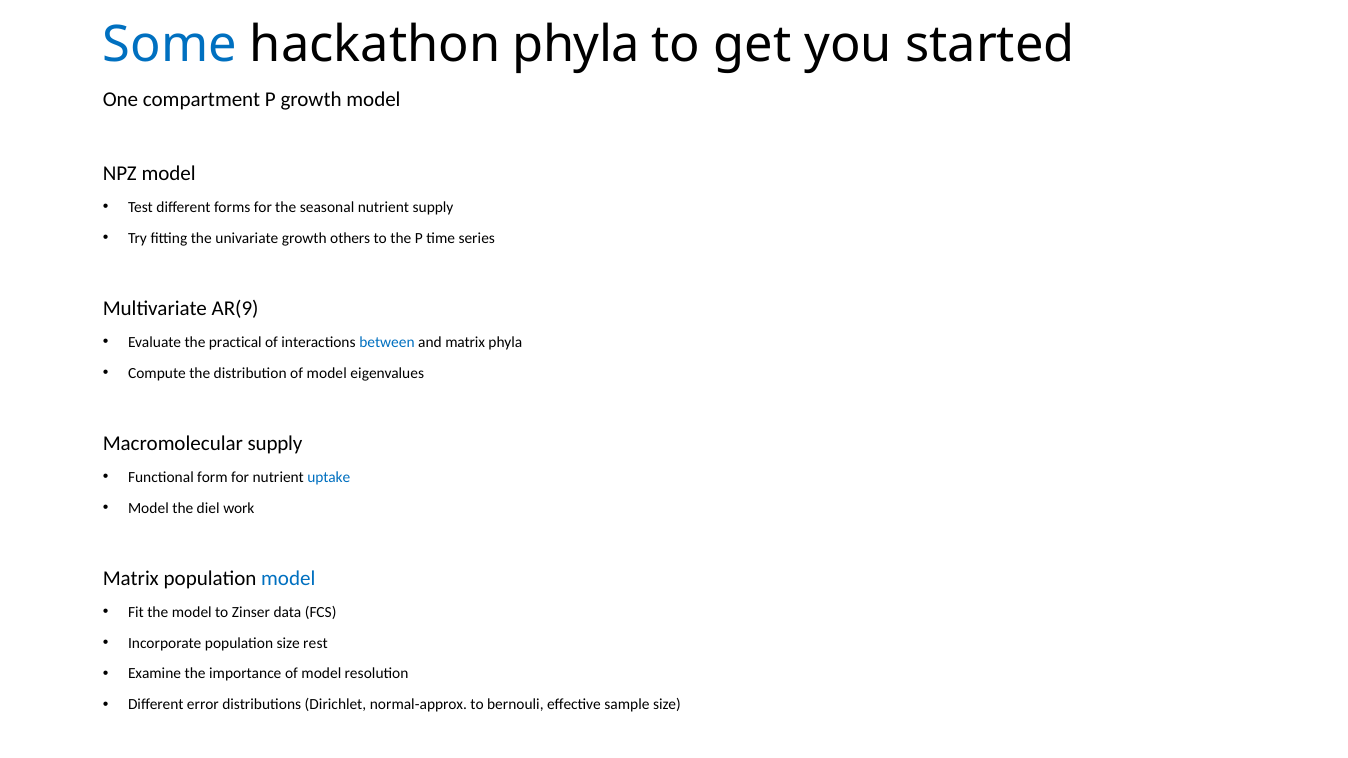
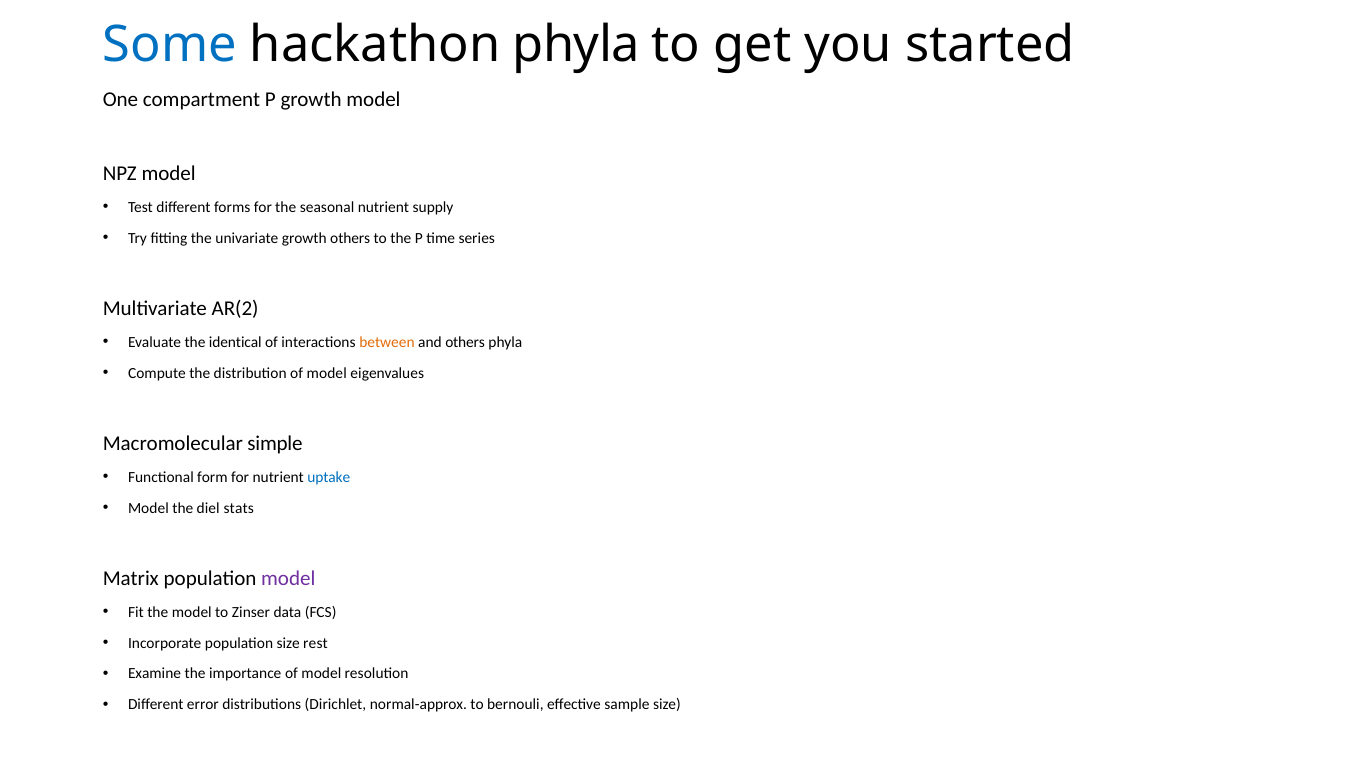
AR(9: AR(9 -> AR(2
practical: practical -> identical
between colour: blue -> orange
and matrix: matrix -> others
Macromolecular supply: supply -> simple
work: work -> stats
model at (288, 579) colour: blue -> purple
